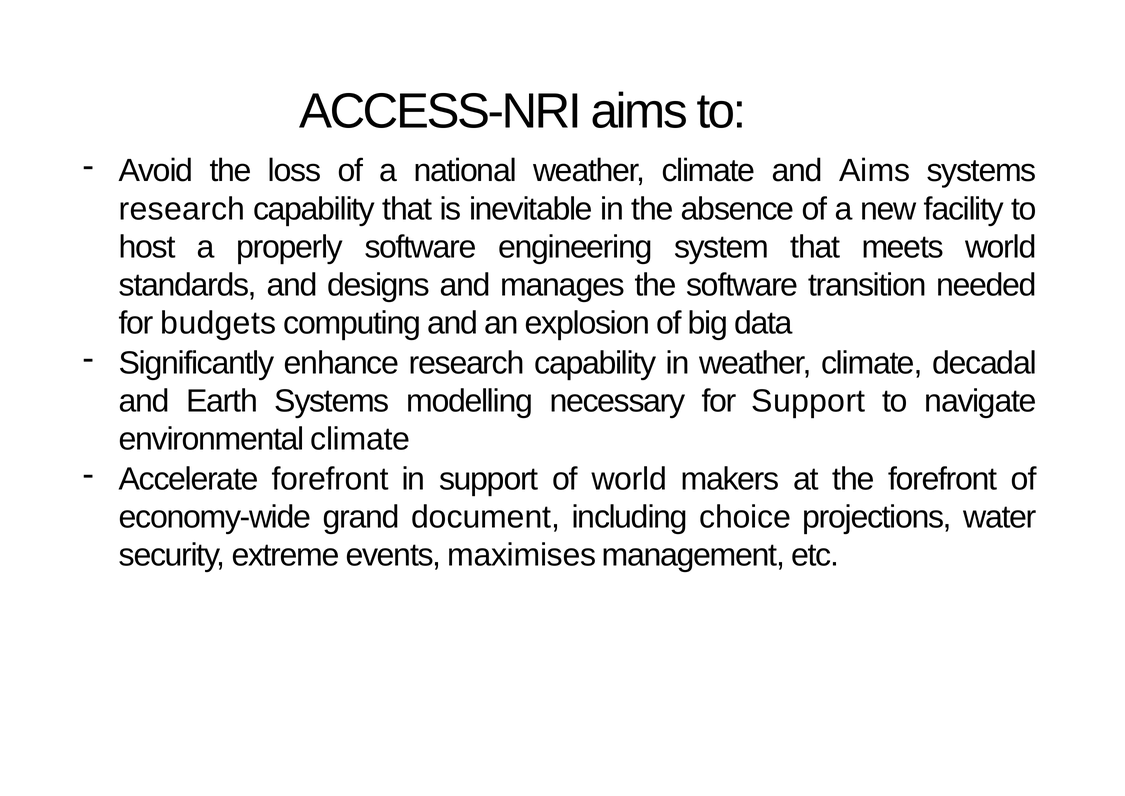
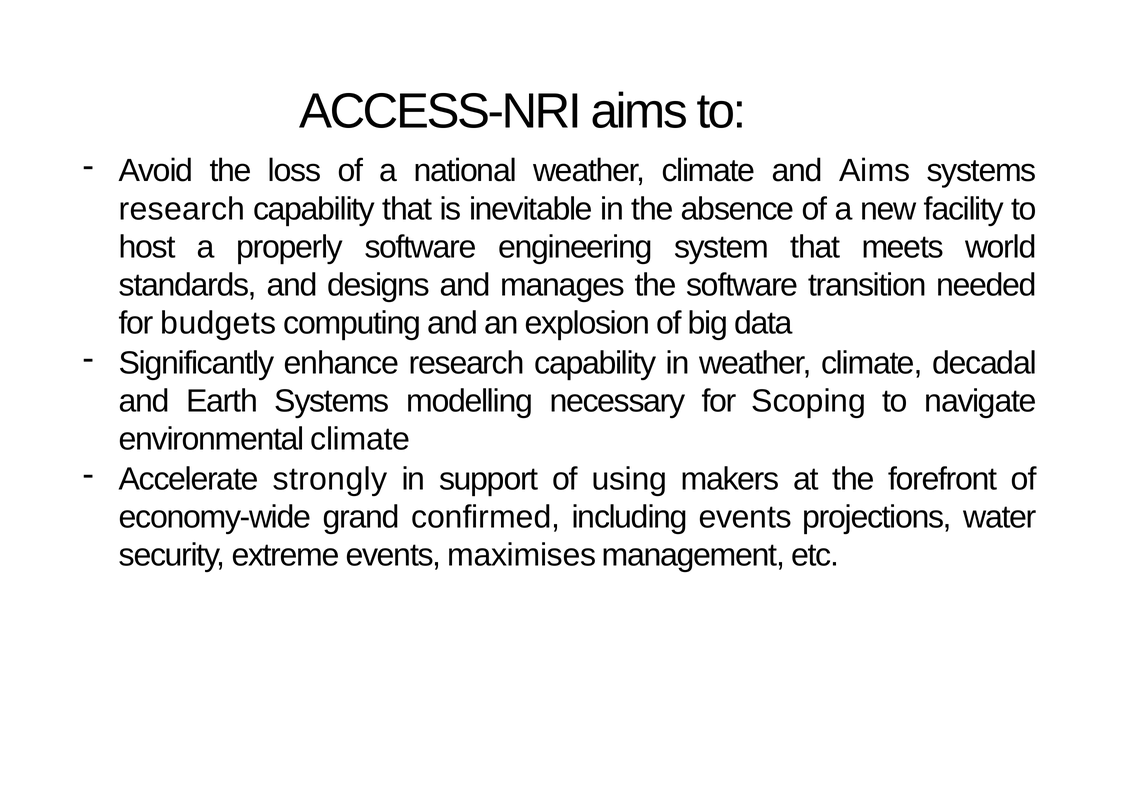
for Support: Support -> Scoping
Accelerate forefront: forefront -> strongly
of world: world -> using
document: document -> confirmed
including choice: choice -> events
